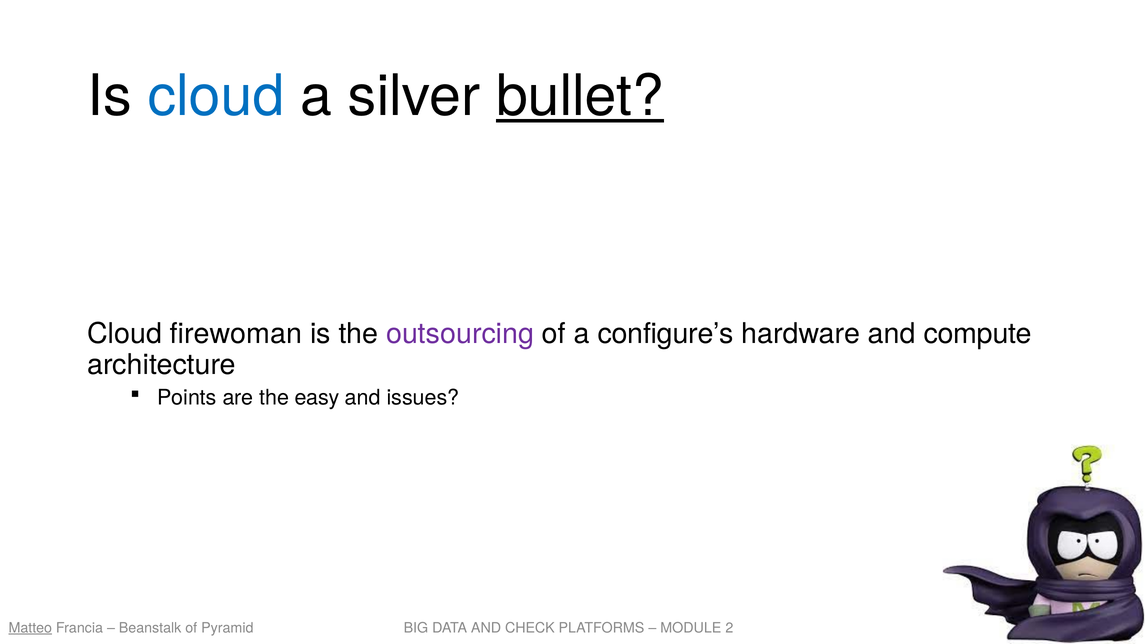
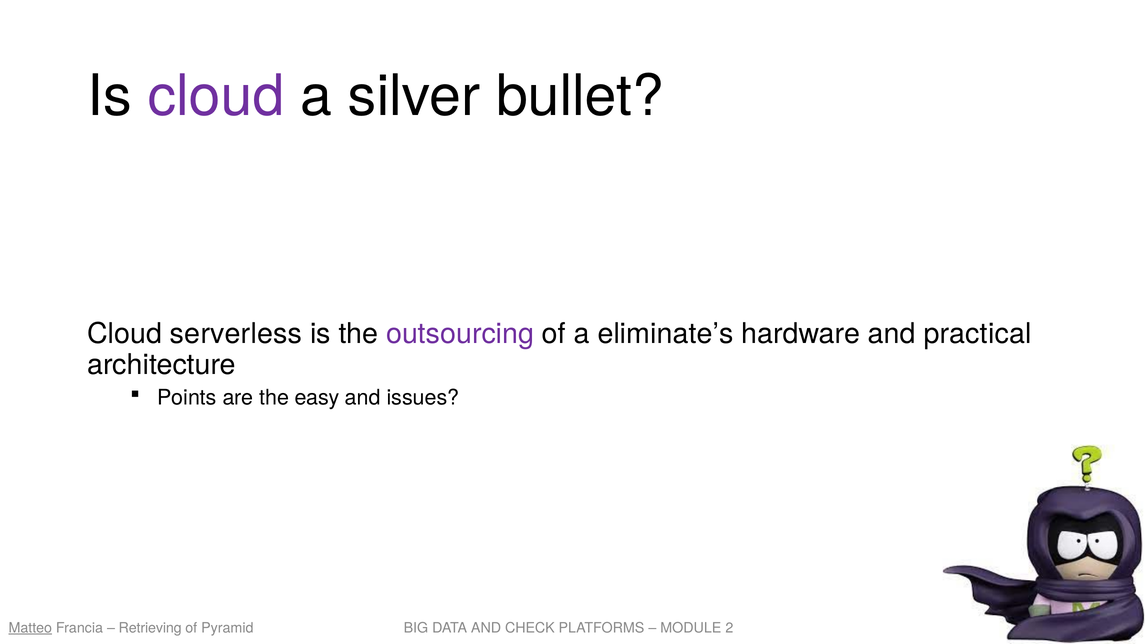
cloud at (216, 96) colour: blue -> purple
bullet underline: present -> none
firewoman: firewoman -> serverless
configure’s: configure’s -> eliminate’s
compute: compute -> practical
Beanstalk: Beanstalk -> Retrieving
